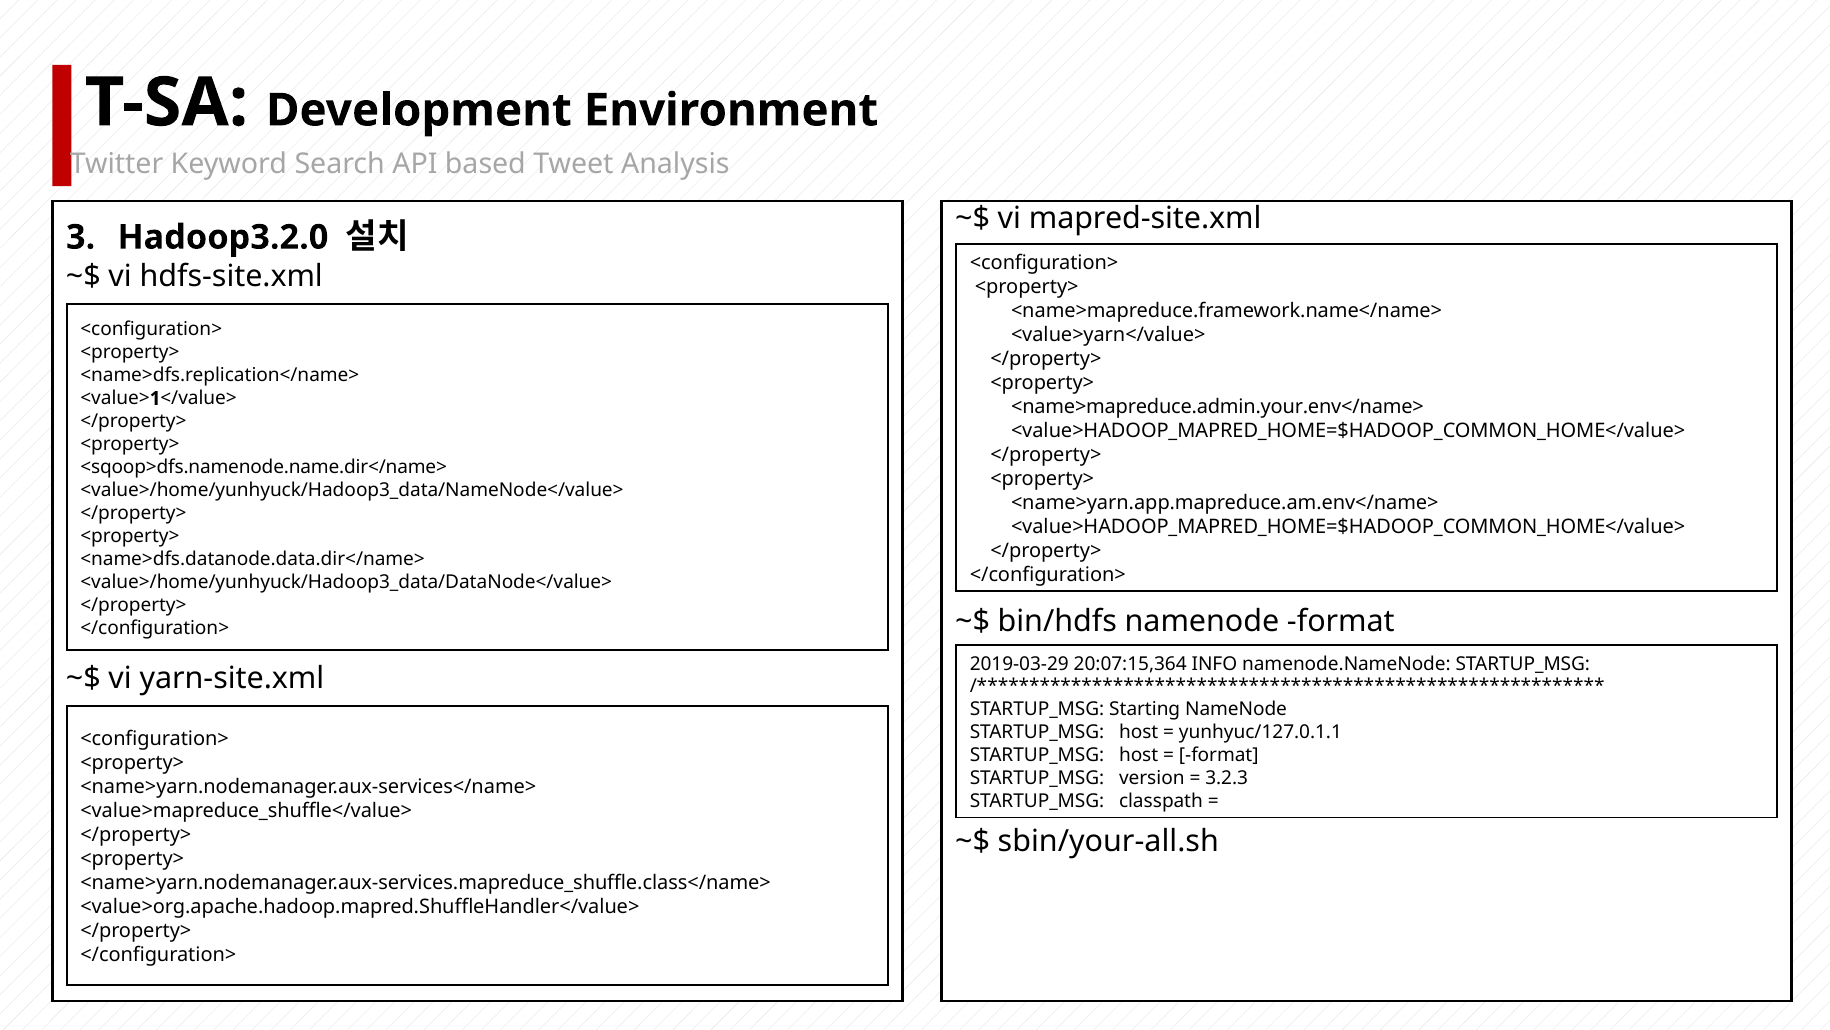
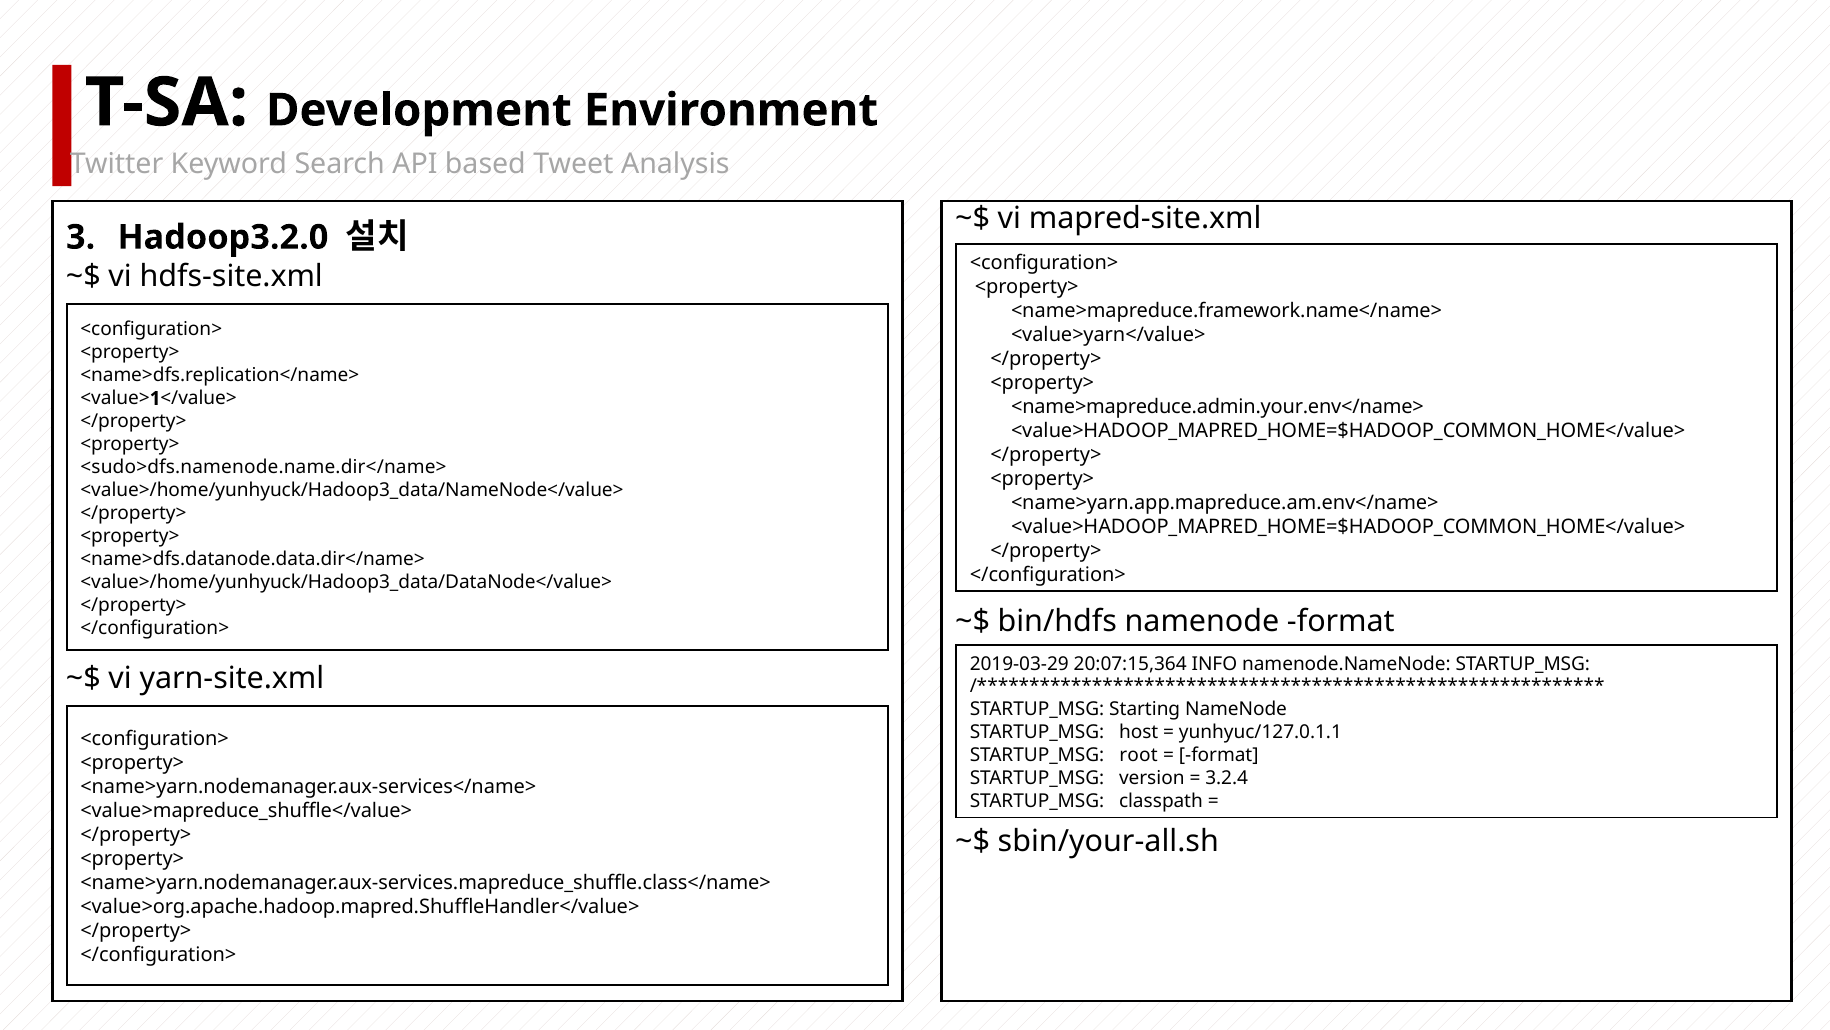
<sqoop>dfs.namenode.name.dir</name>: <sqoop>dfs.namenode.name.dir</name> -> <sudo>dfs.namenode.name.dir</name>
host at (1139, 755): host -> root
3.2.3: 3.2.3 -> 3.2.4
